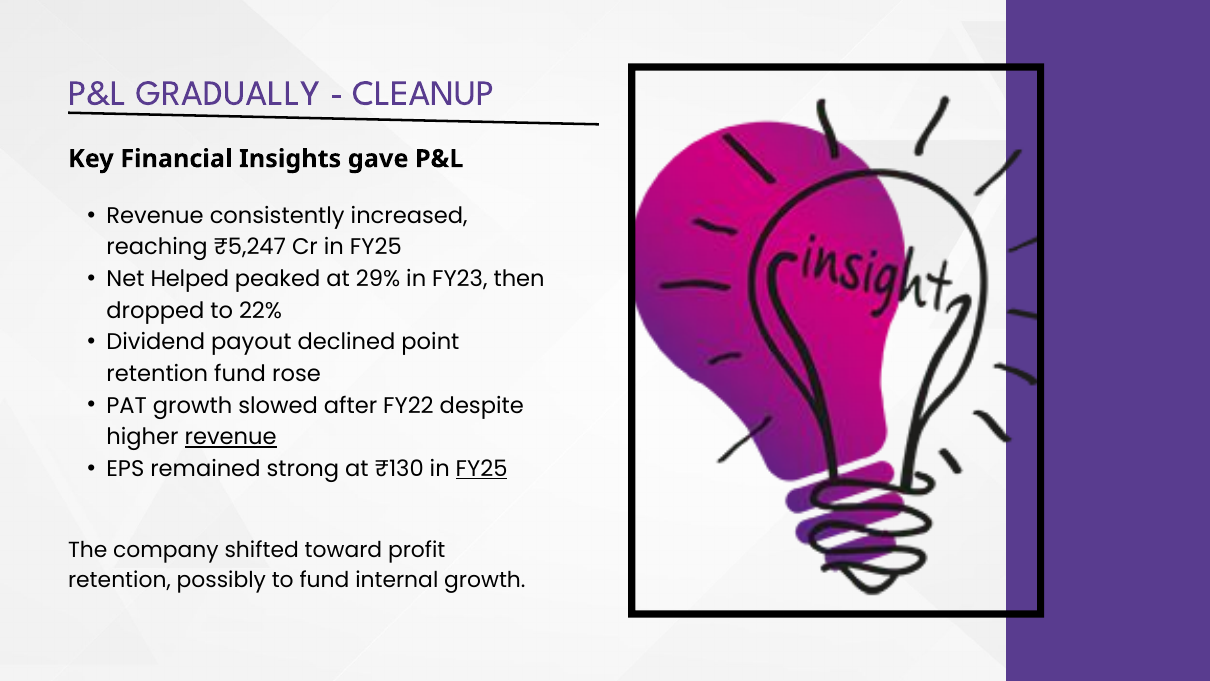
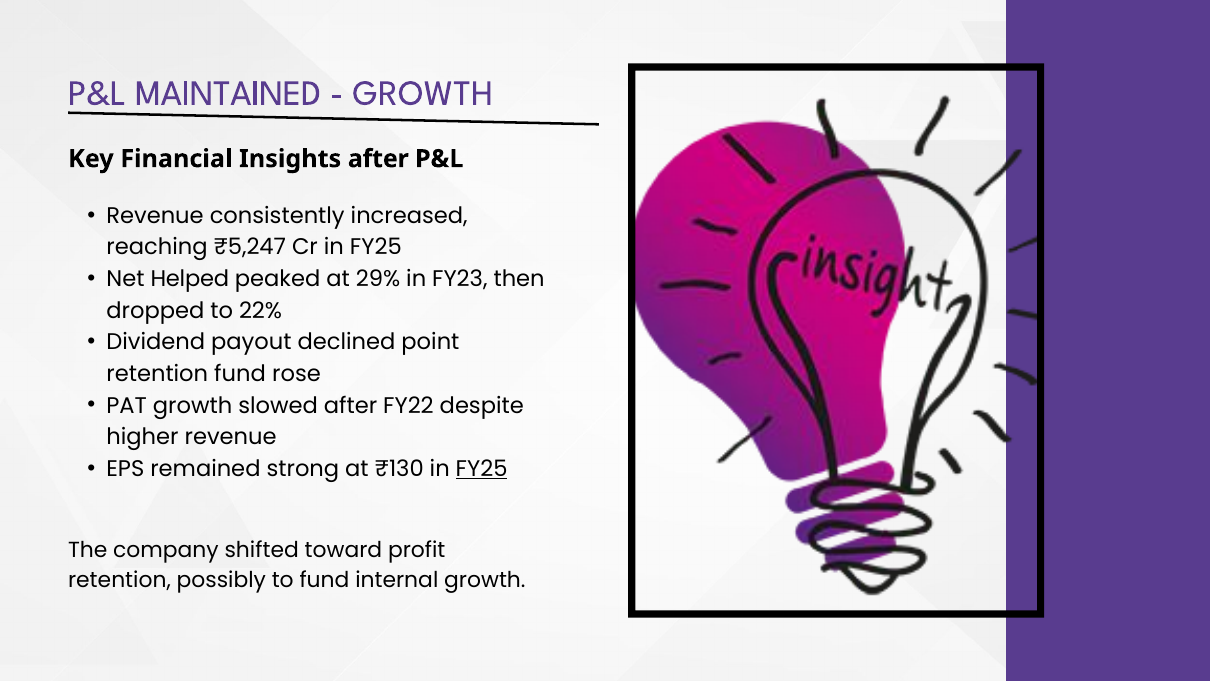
GRADUALLY: GRADUALLY -> MAINTAINED
CLEANUP at (423, 93): CLEANUP -> GROWTH
Insights gave: gave -> after
revenue at (231, 437) underline: present -> none
